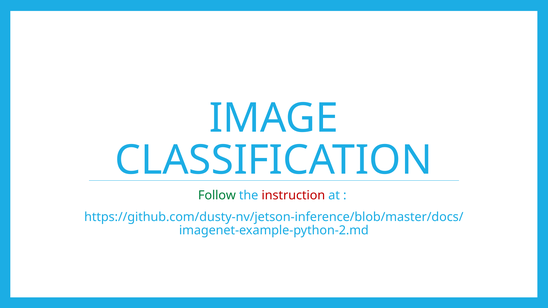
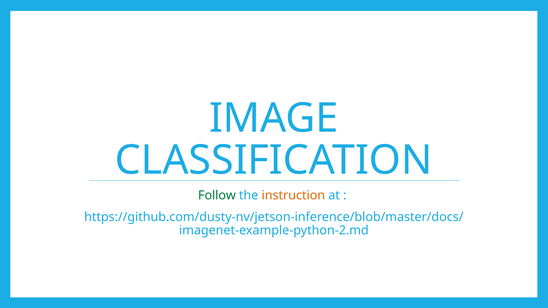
instruction colour: red -> orange
